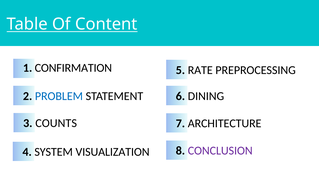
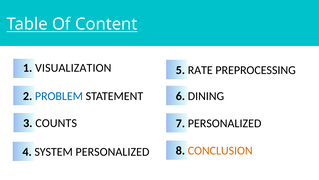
CONFIRMATION: CONFIRMATION -> VISUALIZATION
7 ARCHITECTURE: ARCHITECTURE -> PERSONALIZED
CONCLUSION colour: purple -> orange
SYSTEM VISUALIZATION: VISUALIZATION -> PERSONALIZED
